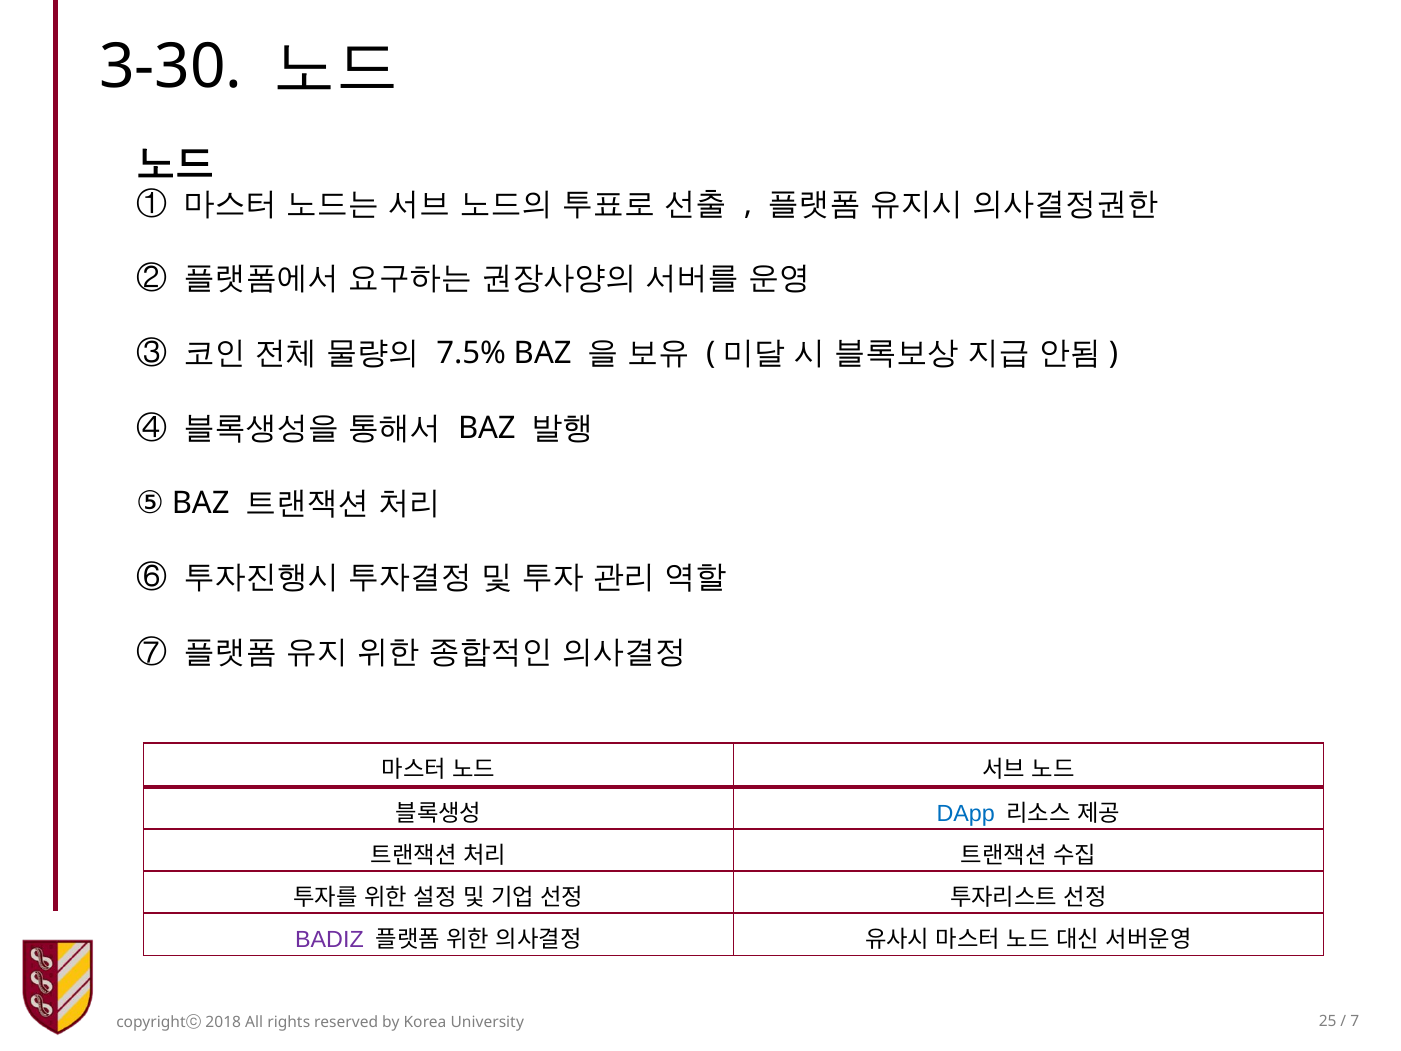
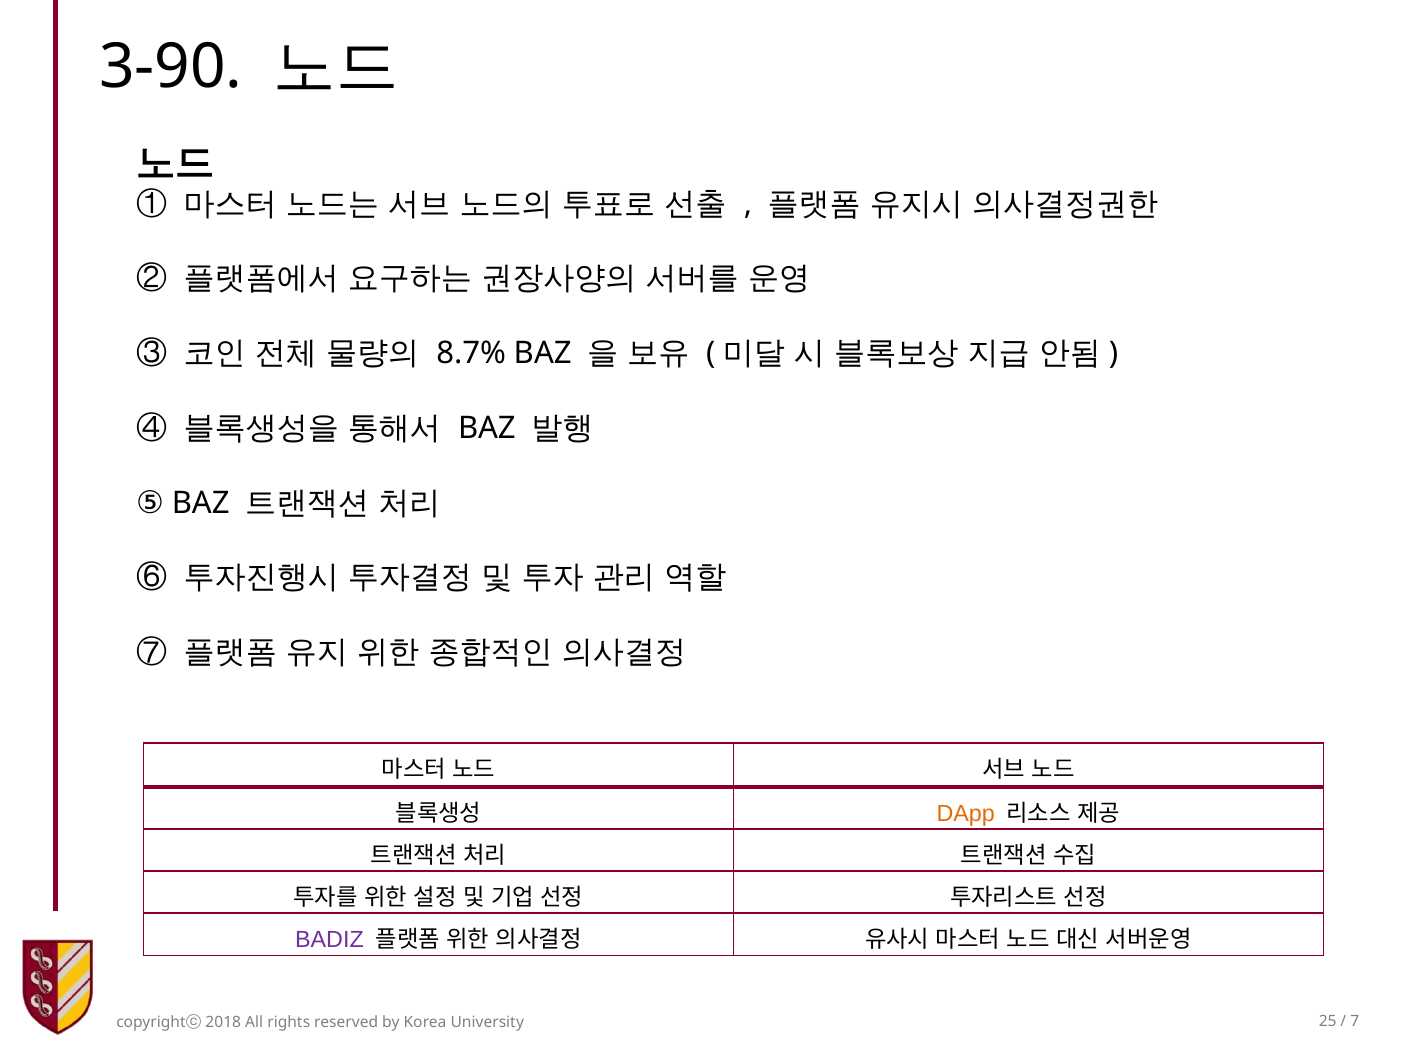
3-30: 3-30 -> 3-90
7.5%: 7.5% -> 8.7%
DApp colour: blue -> orange
